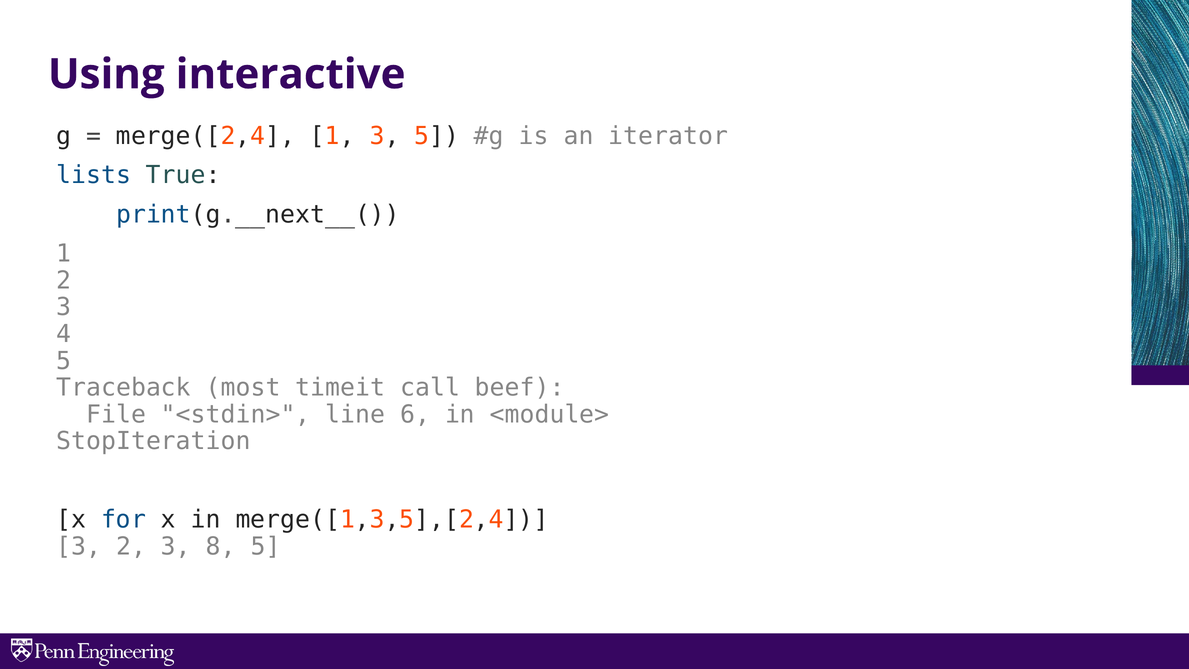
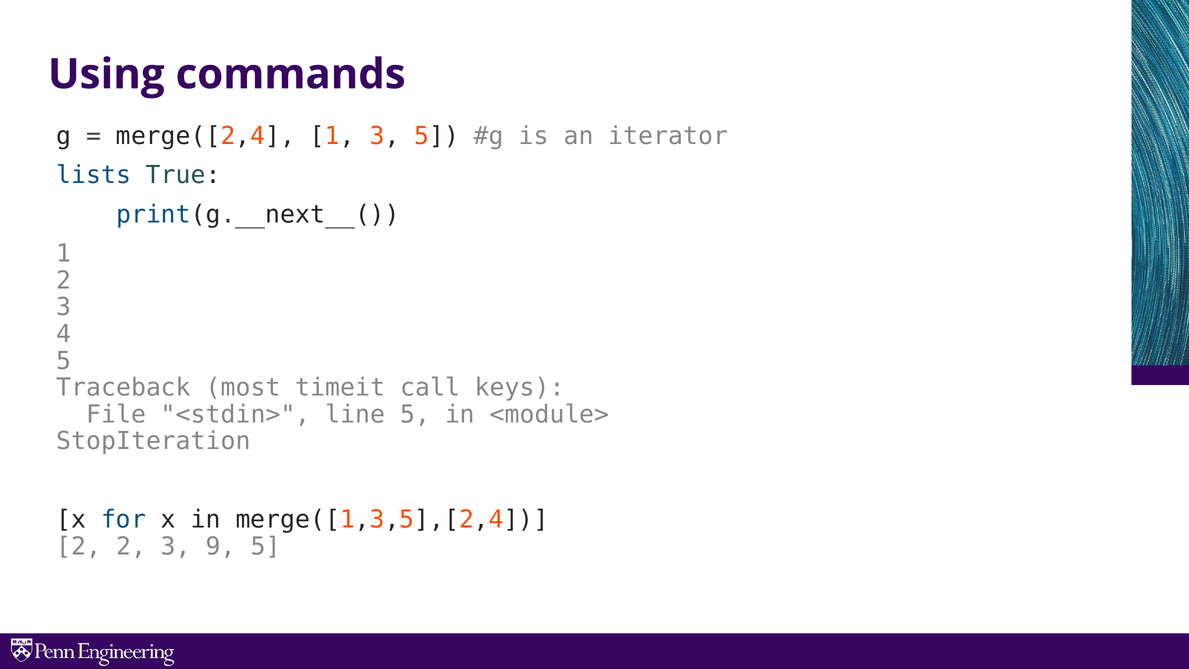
interactive: interactive -> commands
beef: beef -> keys
line 6: 6 -> 5
3 at (79, 546): 3 -> 2
8: 8 -> 9
